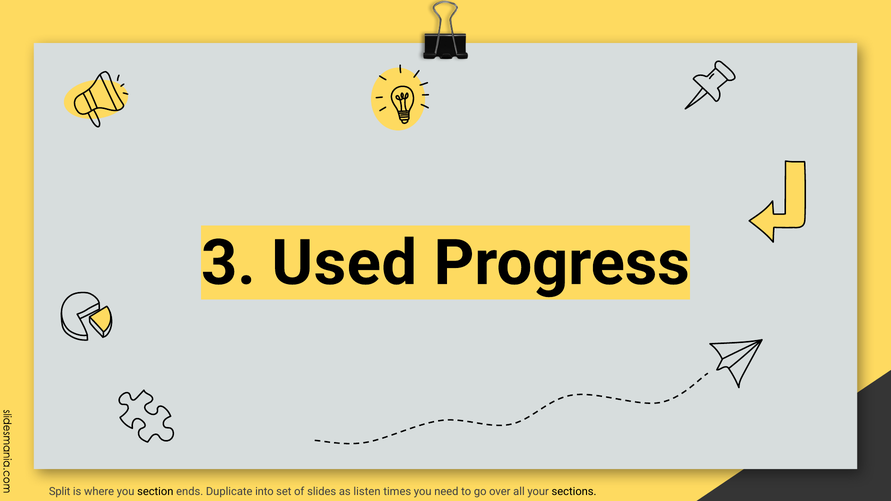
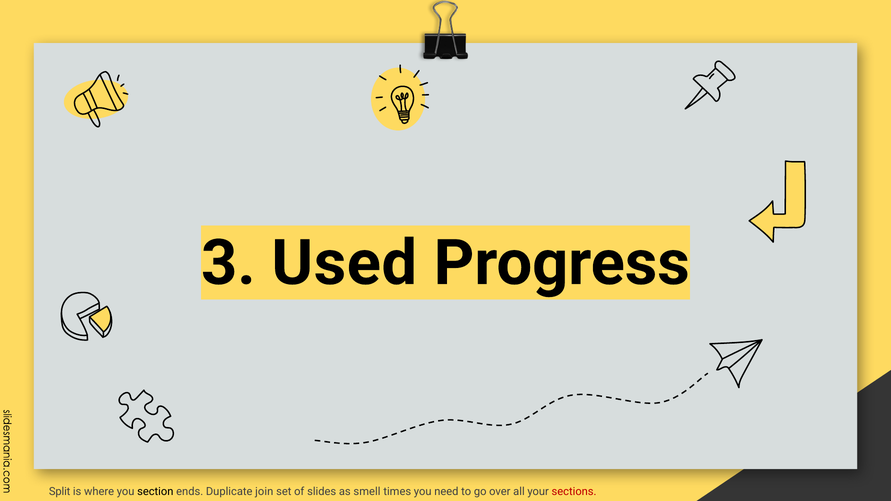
into: into -> join
listen: listen -> smell
sections colour: black -> red
